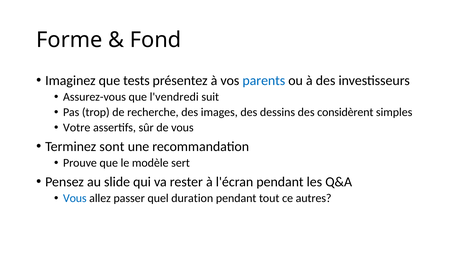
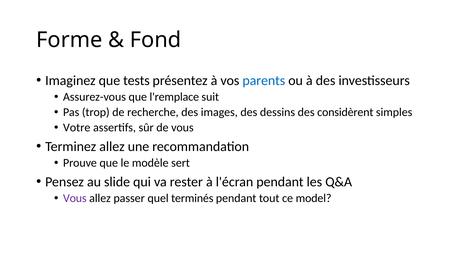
l'vendredi: l'vendredi -> l'remplace
Terminez sont: sont -> allez
Vous at (75, 198) colour: blue -> purple
duration: duration -> terminés
autres: autres -> model
